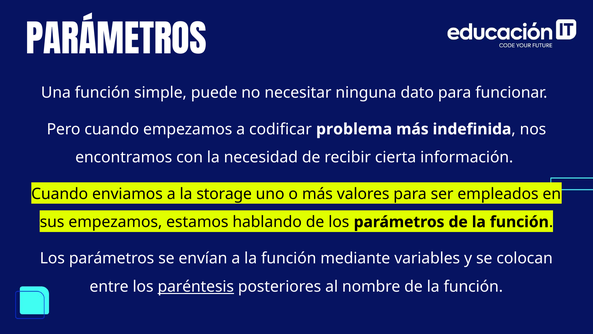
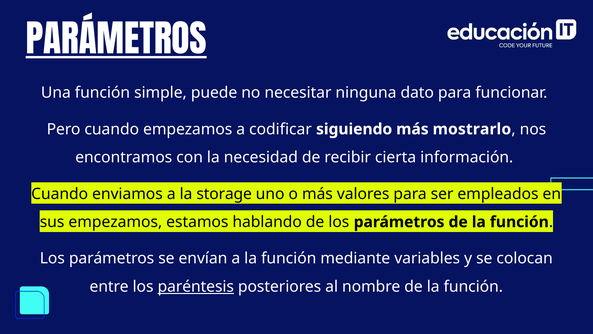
PARÁMETROS at (116, 41) underline: none -> present
problema: problema -> siguiendo
indefinida: indefinida -> mostrarlo
